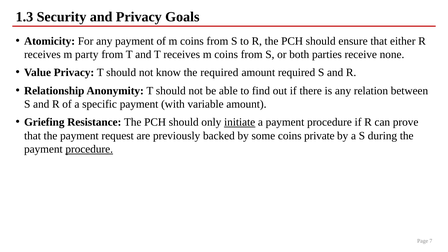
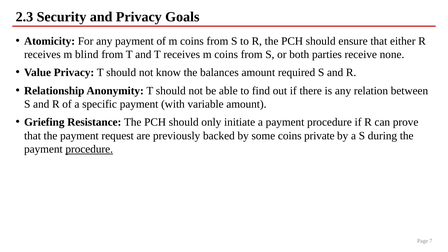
1.3: 1.3 -> 2.3
party: party -> blind
the required: required -> balances
initiate underline: present -> none
